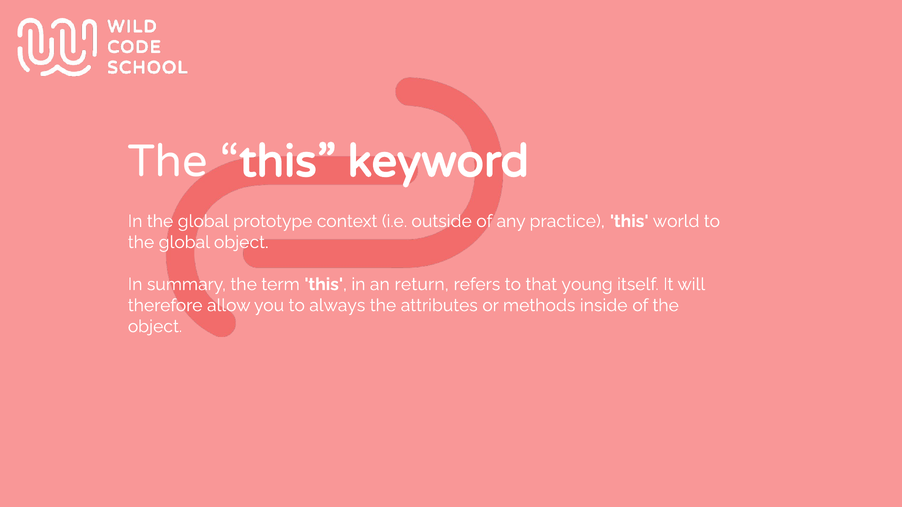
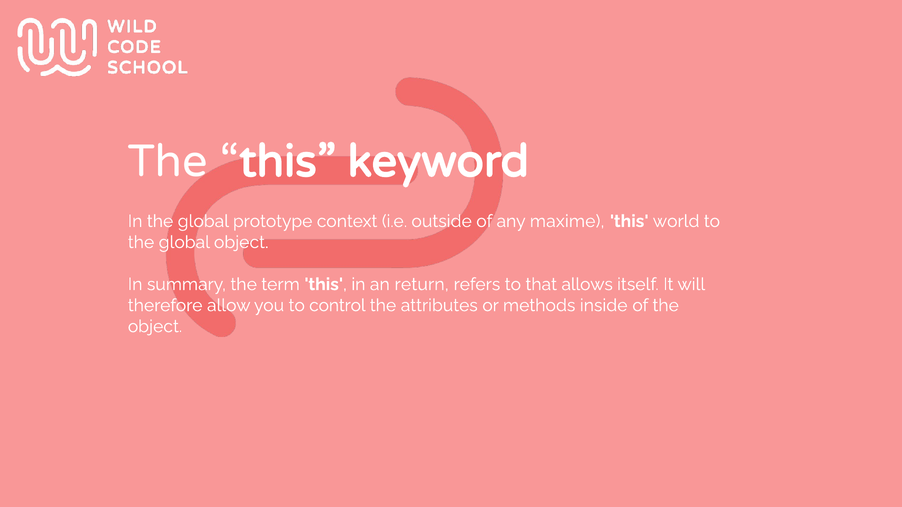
practice: practice -> maxime
young: young -> allows
always: always -> control
